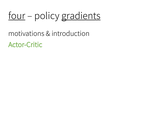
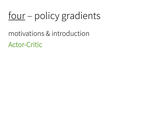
gradients underline: present -> none
